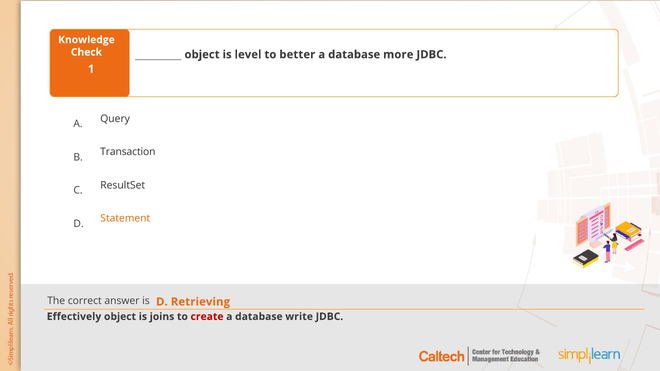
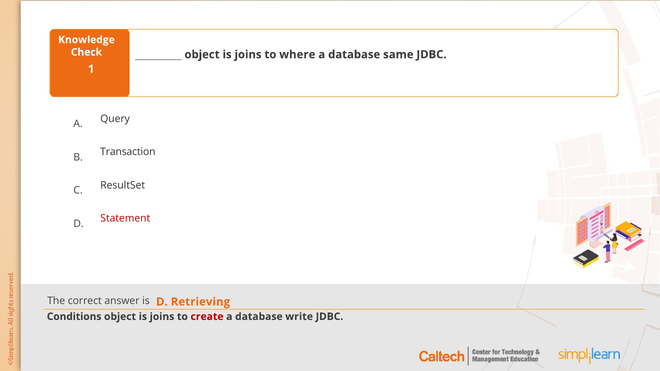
level at (248, 55): level -> joins
better: better -> where
more: more -> same
Statement colour: orange -> red
Effectively: Effectively -> Conditions
